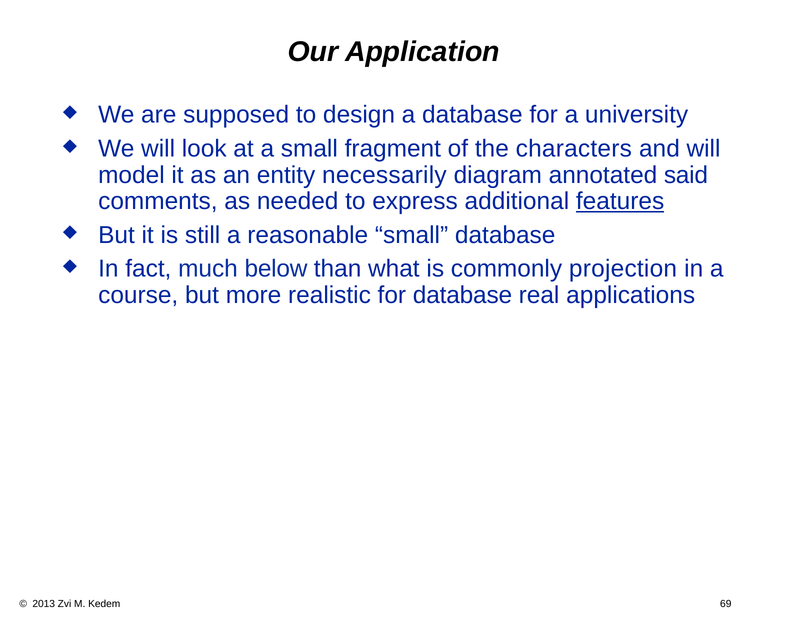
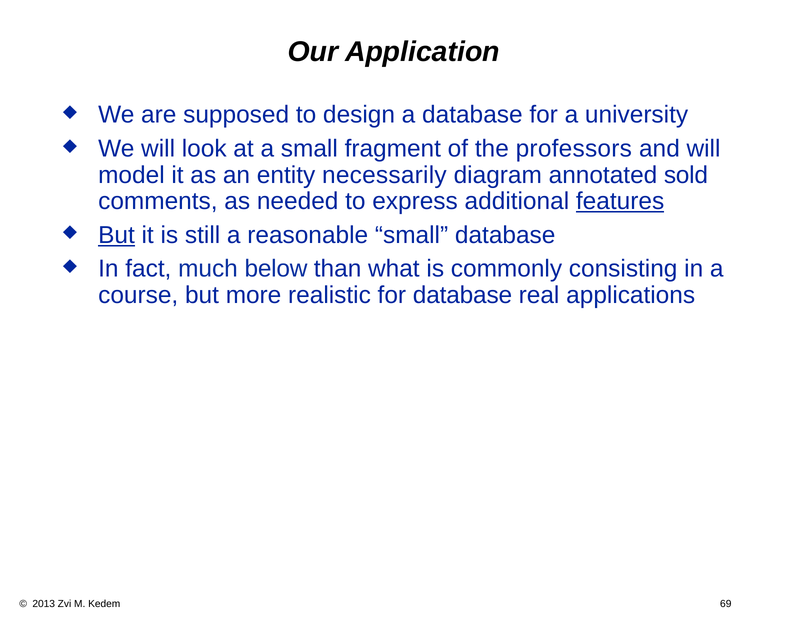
characters: characters -> professors
said: said -> sold
But at (116, 235) underline: none -> present
projection: projection -> consisting
